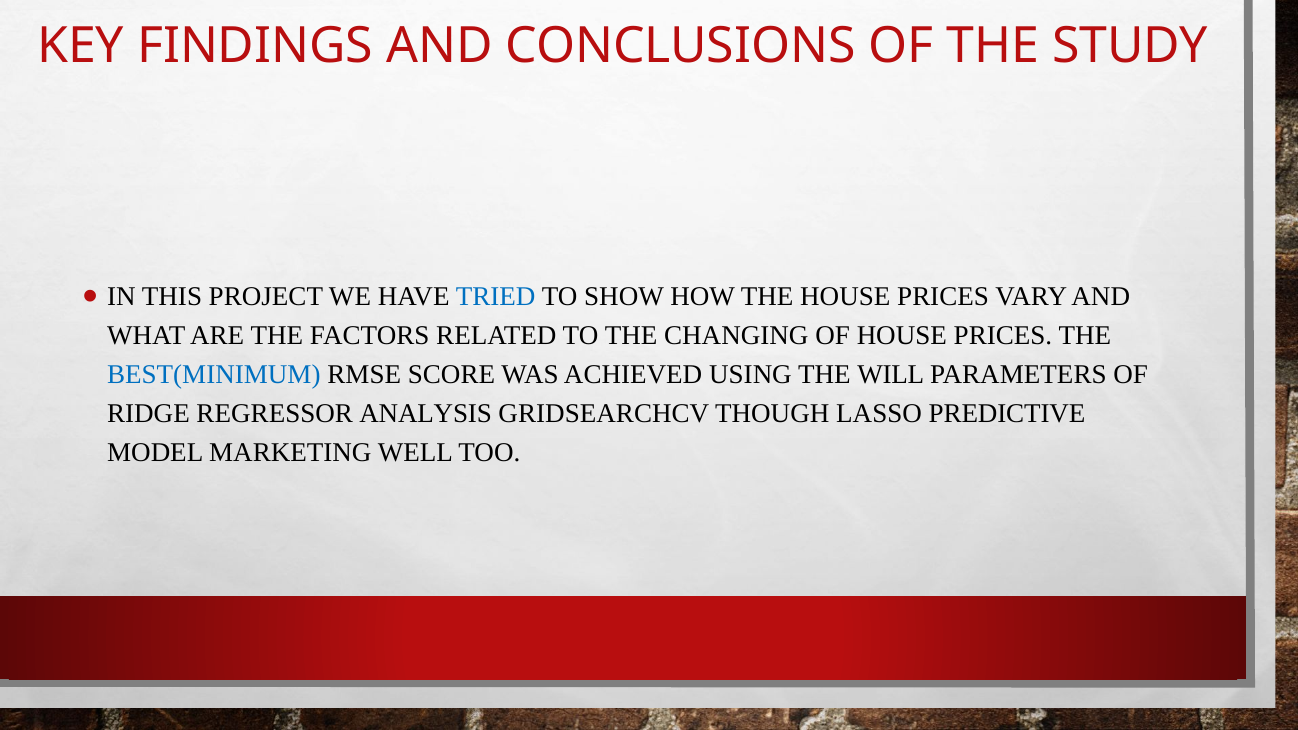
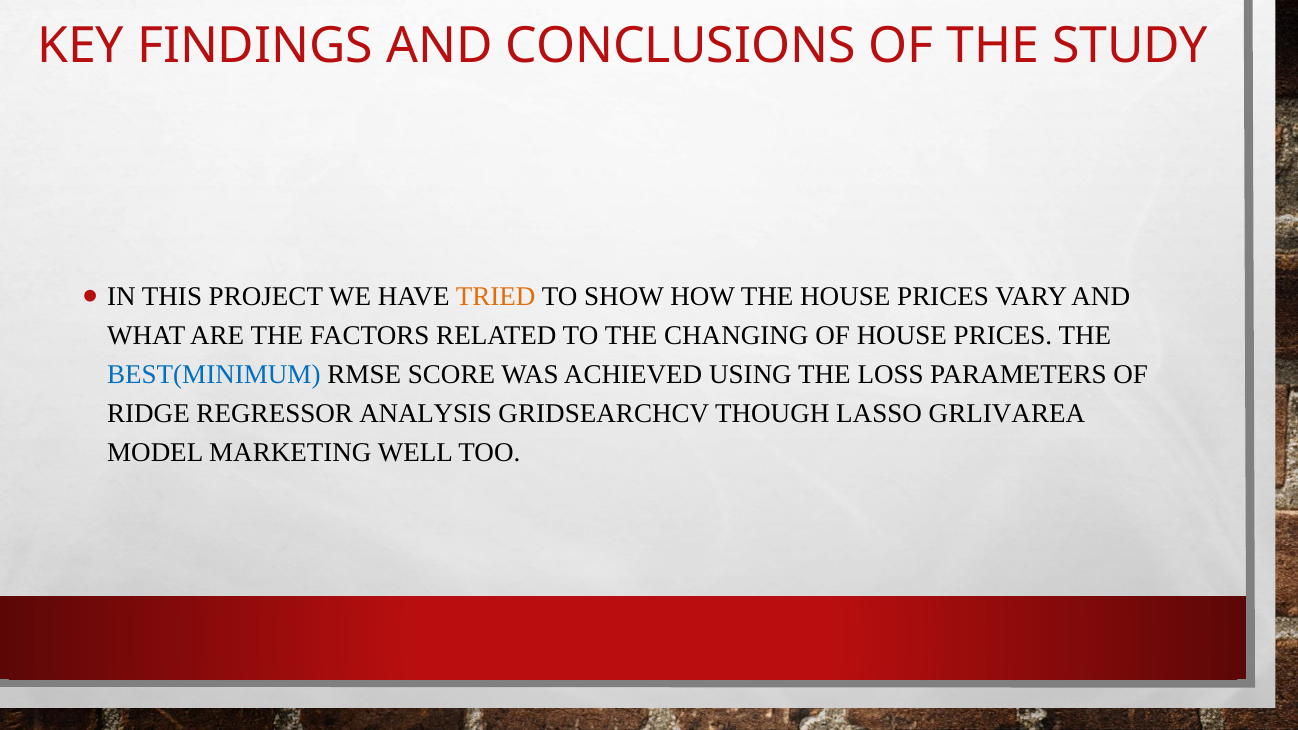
TRIED colour: blue -> orange
WILL: WILL -> LOSS
PREDICTIVE: PREDICTIVE -> GRLIVAREA
